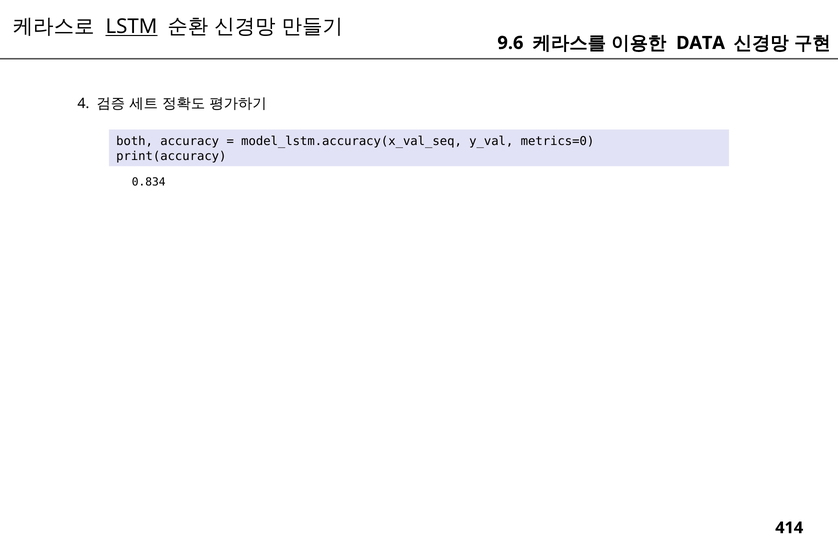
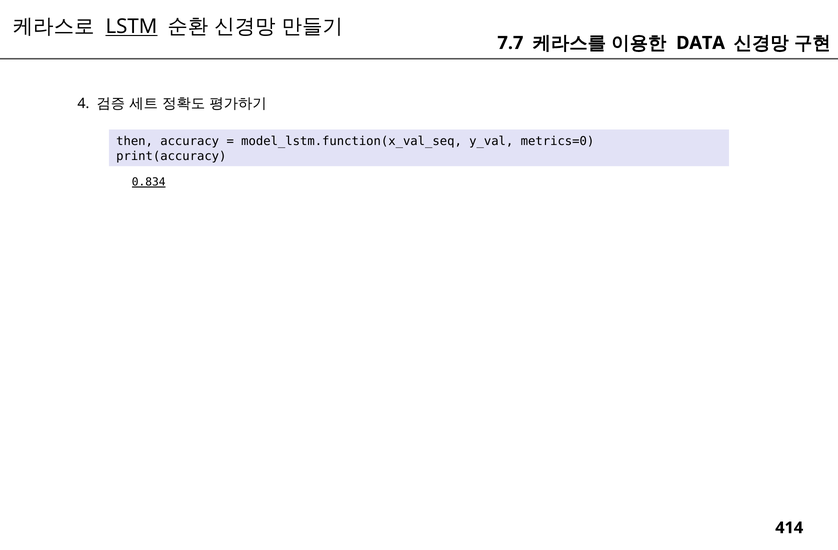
9.6: 9.6 -> 7.7
both: both -> then
model_lstm.accuracy(x_val_seq: model_lstm.accuracy(x_val_seq -> model_lstm.function(x_val_seq
0.834 underline: none -> present
